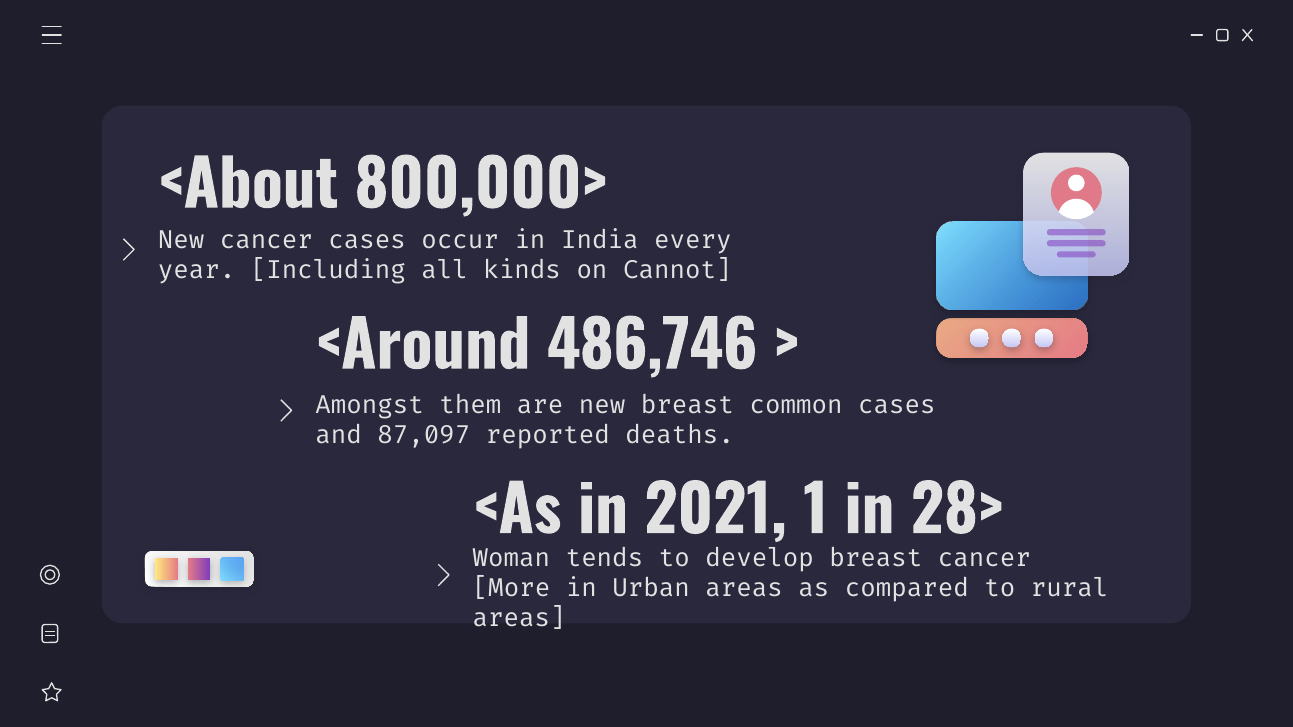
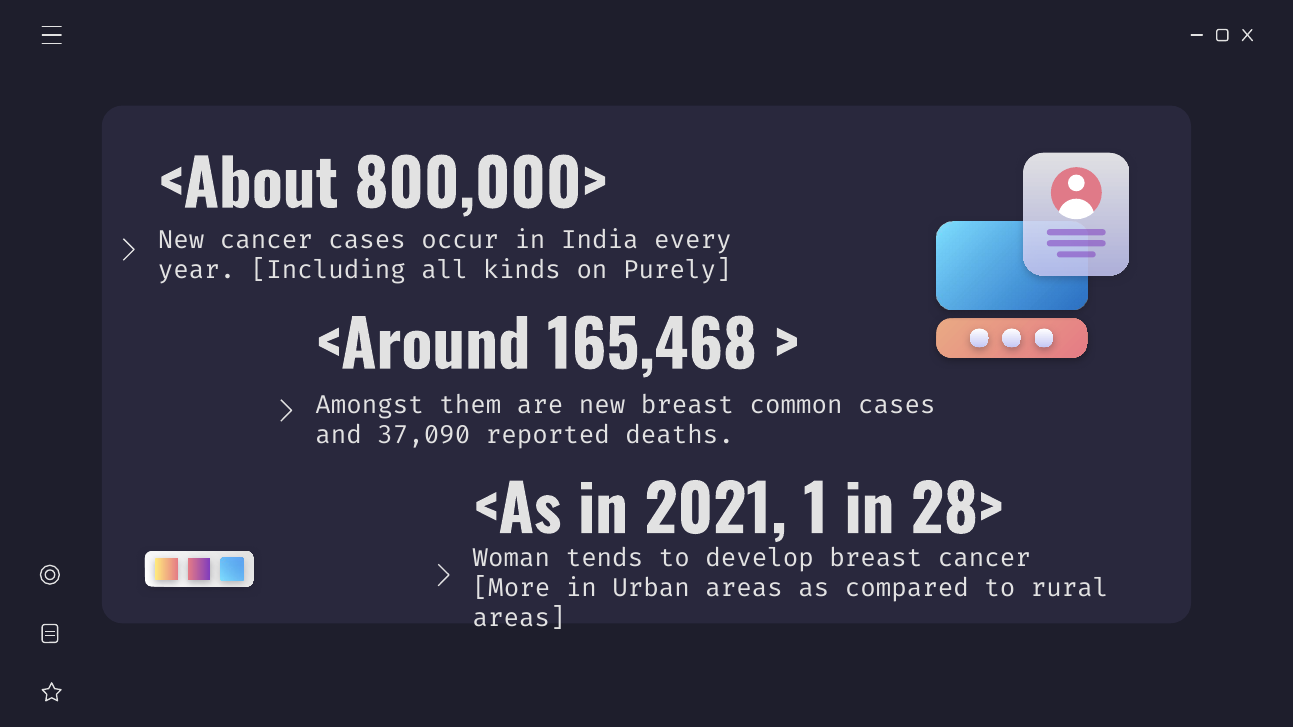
Cannot: Cannot -> Purely
486,746: 486,746 -> 165,468
87,097: 87,097 -> 37,090
